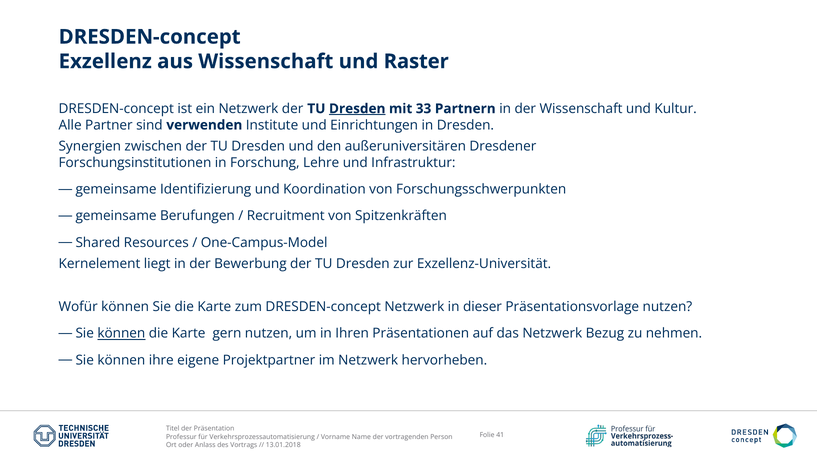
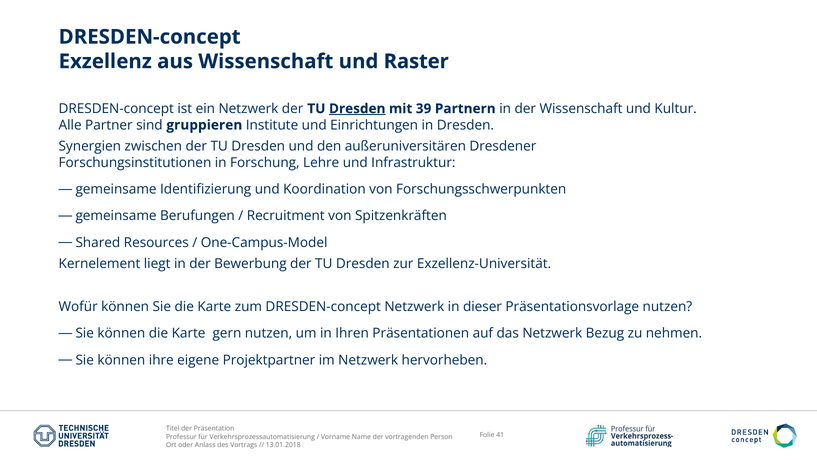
33: 33 -> 39
verwenden: verwenden -> gruppieren
können at (121, 333) underline: present -> none
